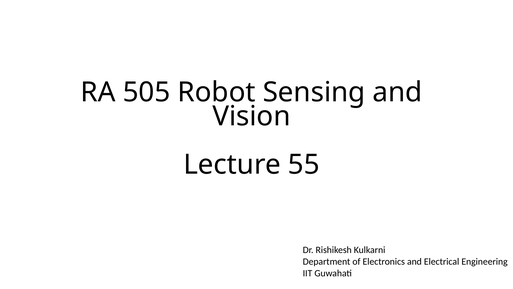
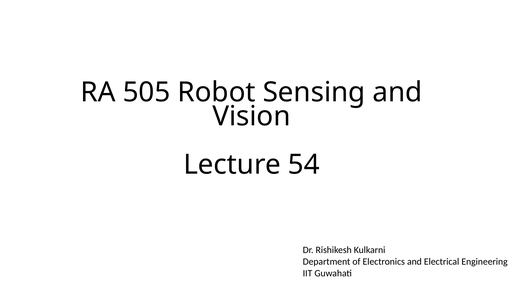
55: 55 -> 54
